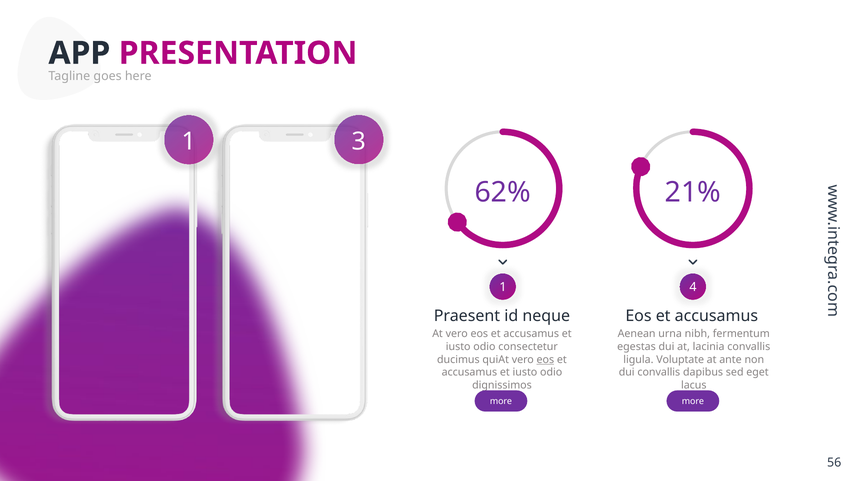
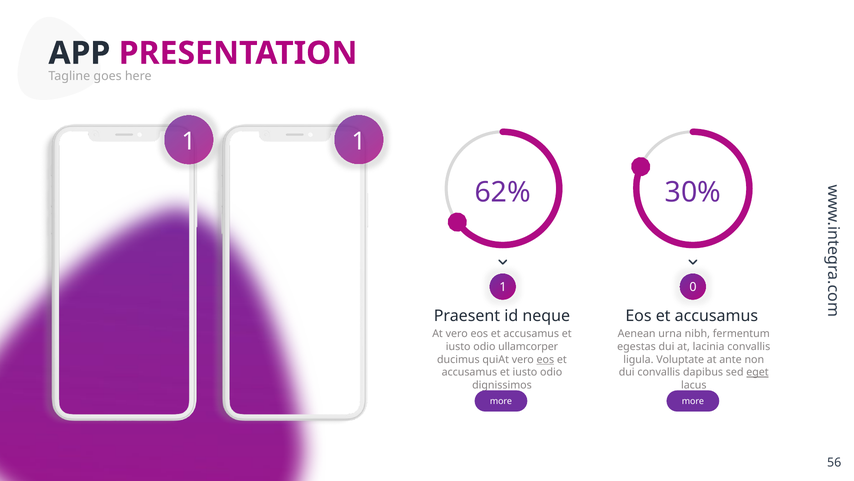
1 3: 3 -> 1
21%: 21% -> 30%
4: 4 -> 0
consectetur: consectetur -> ullamcorper
eget underline: none -> present
